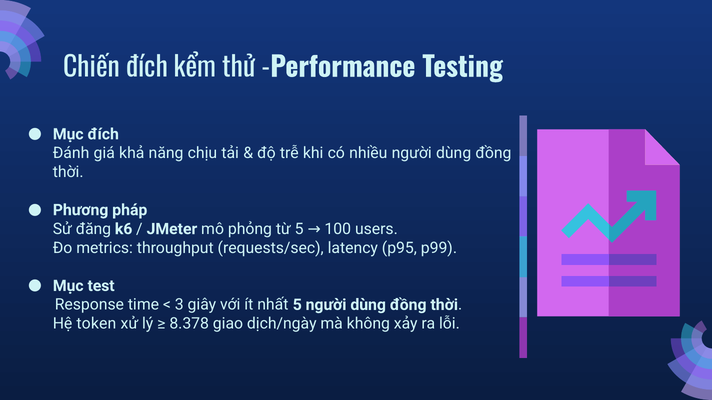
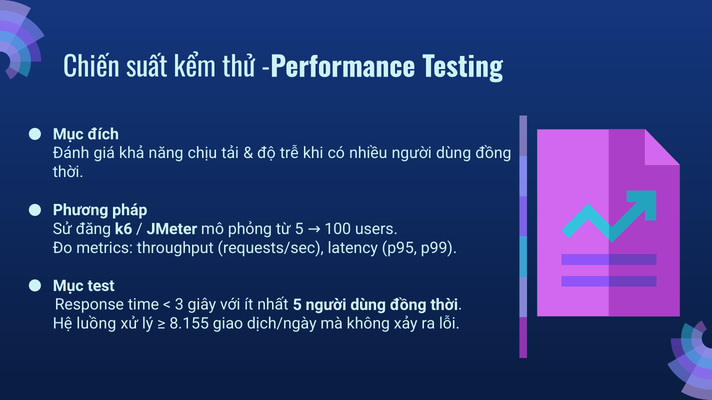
Chiến đích: đích -> suất
token: token -> luồng
8.378: 8.378 -> 8.155
